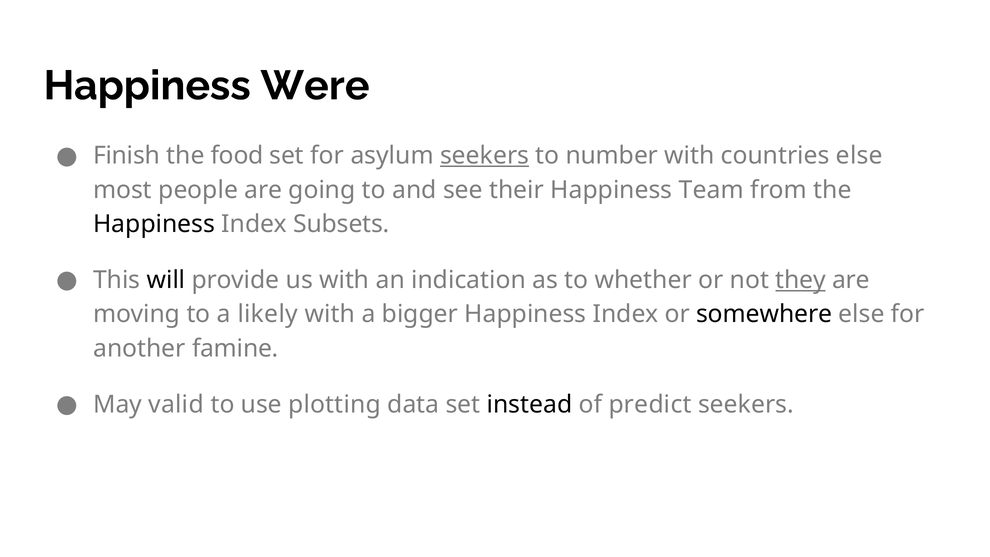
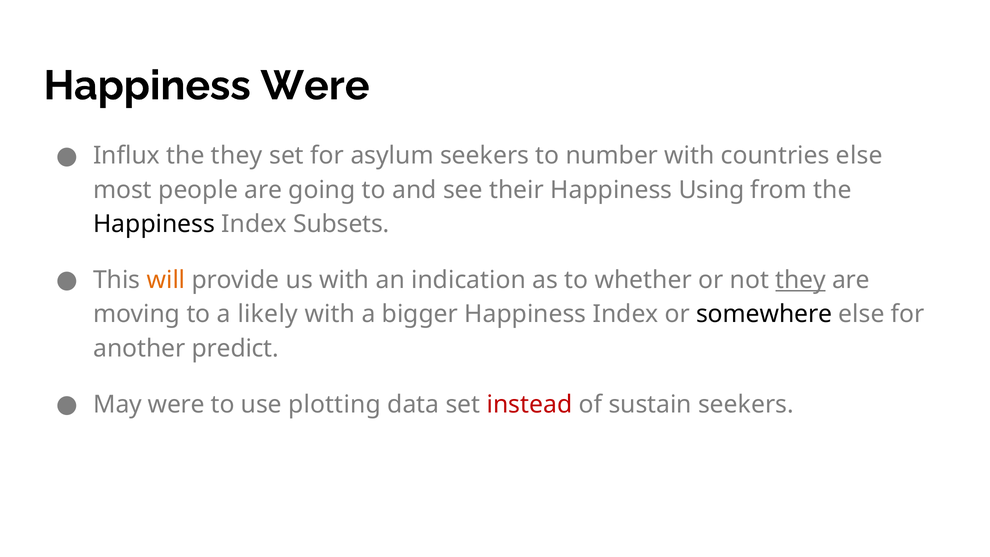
Finish: Finish -> Influx
the food: food -> they
seekers at (485, 156) underline: present -> none
Team: Team -> Using
will colour: black -> orange
famine: famine -> predict
May valid: valid -> were
instead colour: black -> red
predict: predict -> sustain
